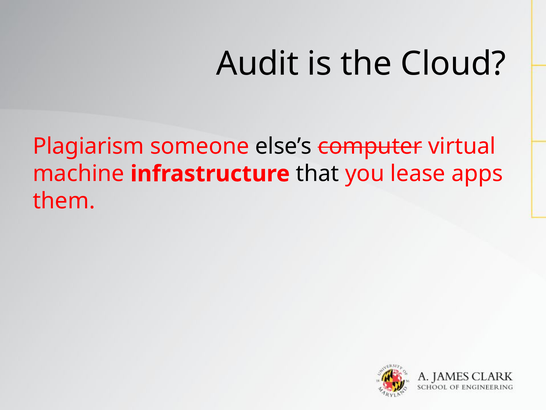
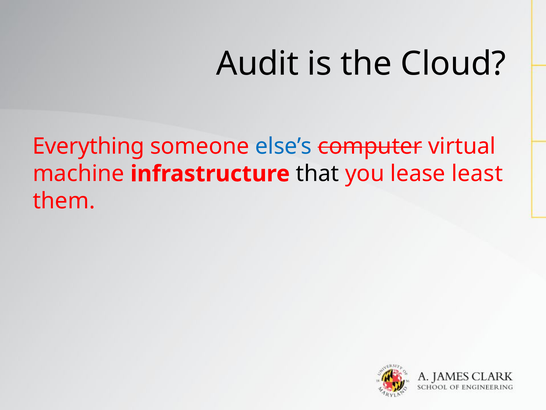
Plagiarism: Plagiarism -> Everything
else’s colour: black -> blue
apps: apps -> least
